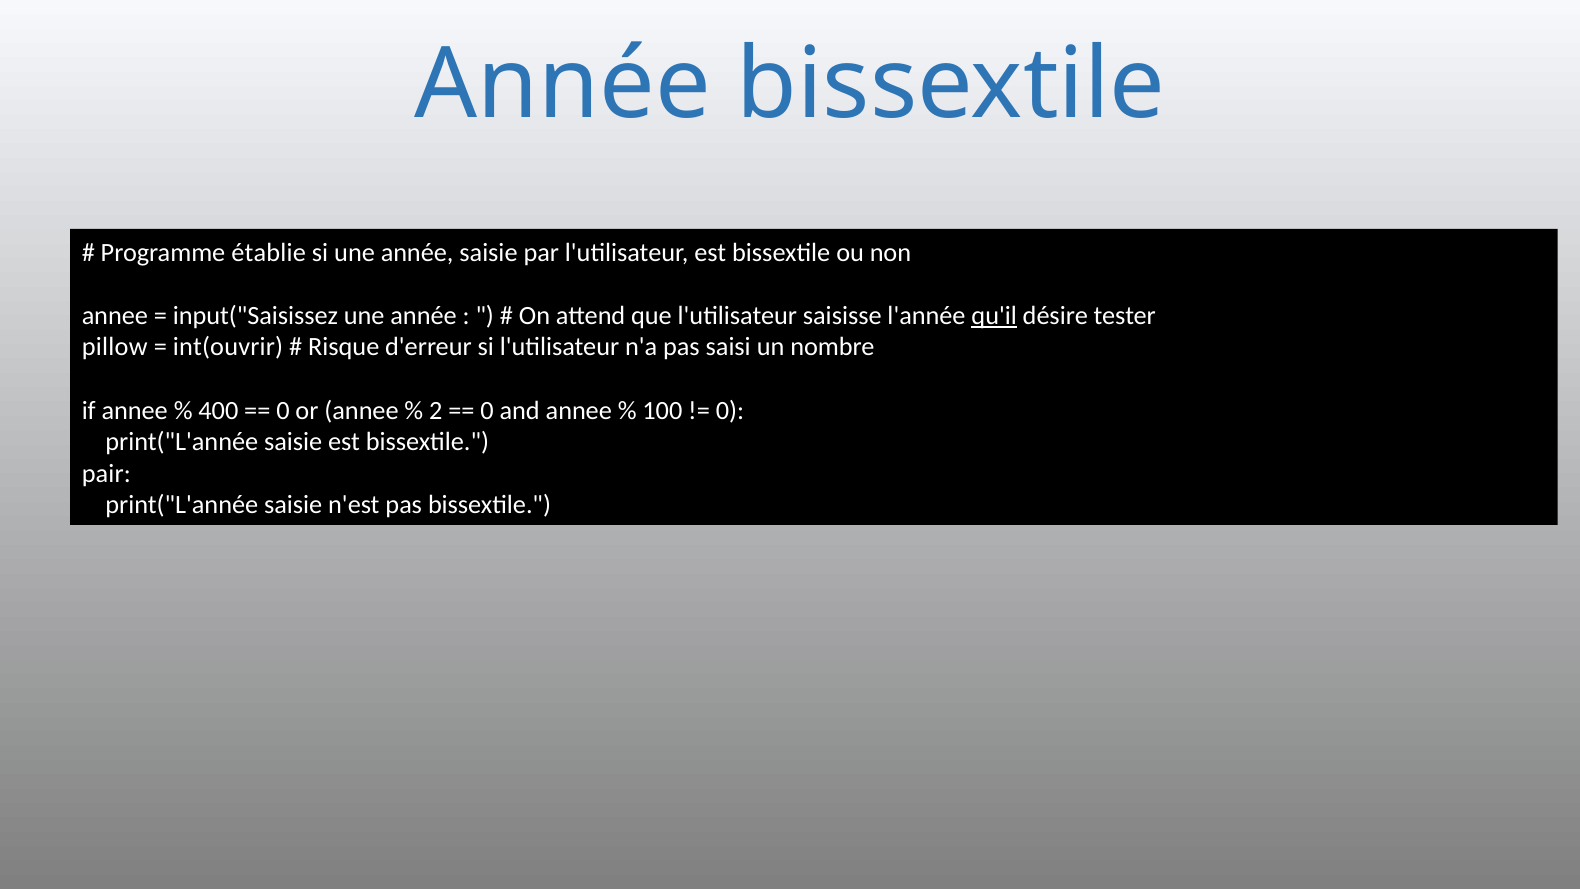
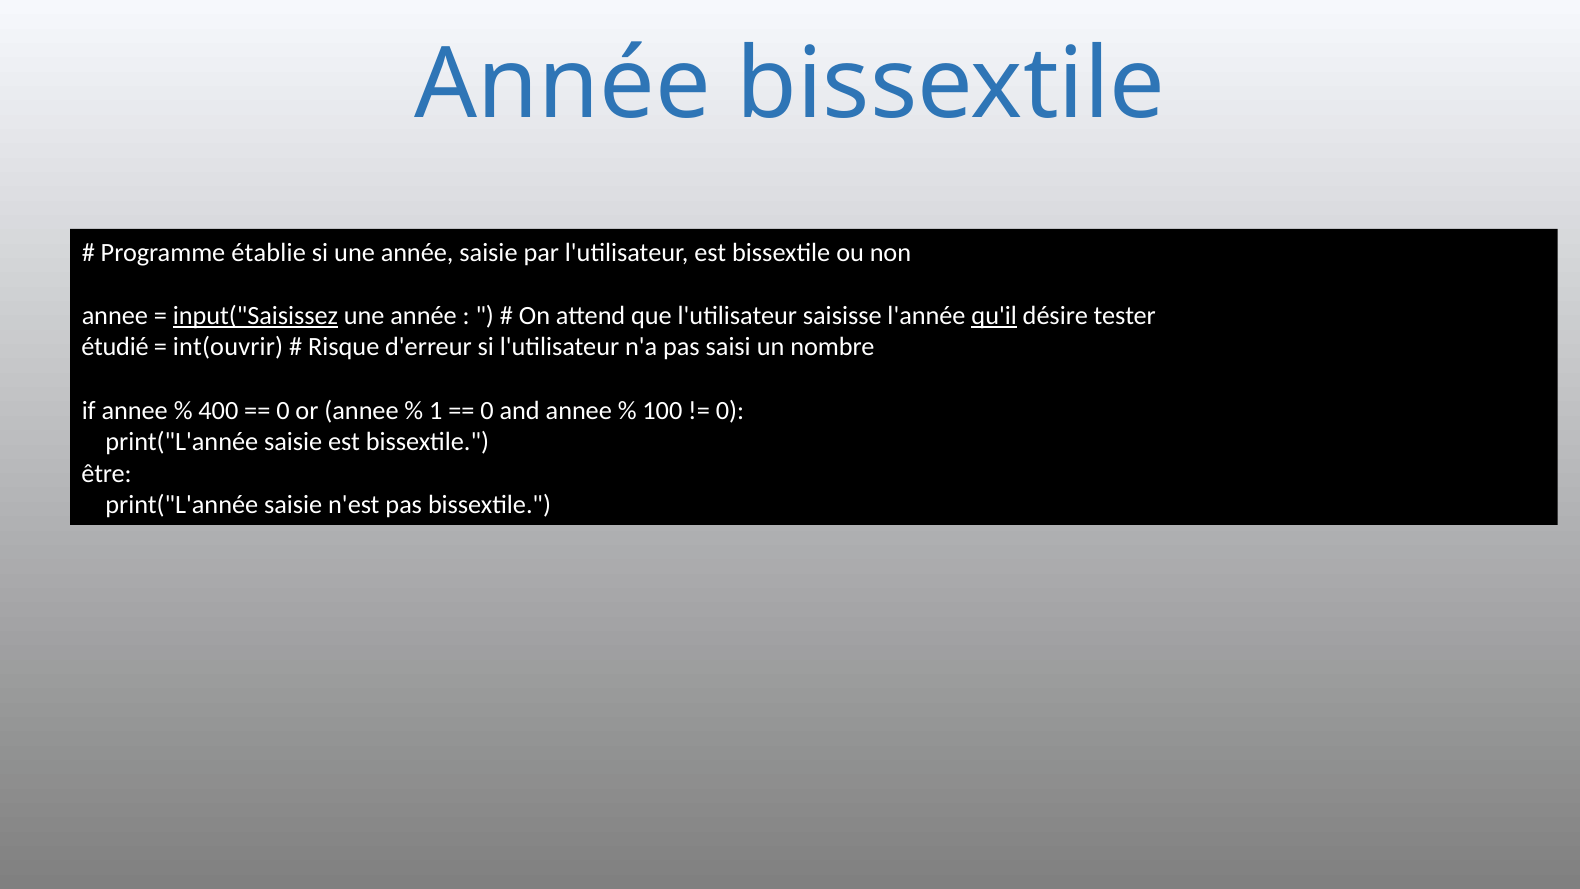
input("Saisissez underline: none -> present
pillow: pillow -> étudié
2: 2 -> 1
pair: pair -> être
